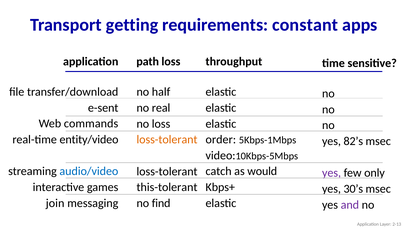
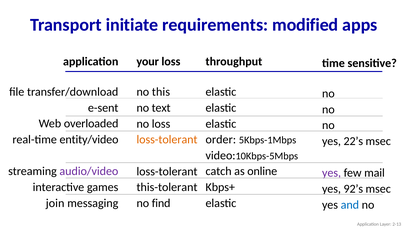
getting: getting -> initiate
constant: constant -> modified
path: path -> your
half: half -> this
real: real -> text
commands: commands -> overloaded
82’s: 82’s -> 22’s
audio/video colour: blue -> purple
would: would -> online
only: only -> mail
30’s: 30’s -> 92’s
and colour: purple -> blue
